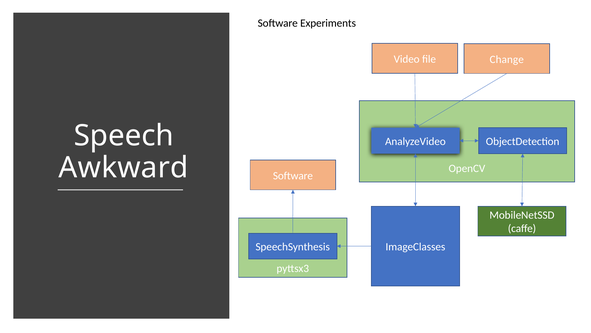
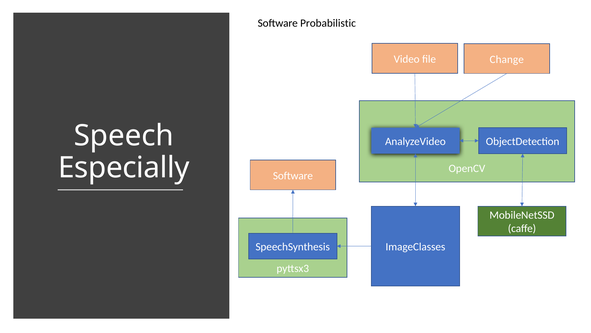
Experiments: Experiments -> Probabilistic
Awkward: Awkward -> Especially
